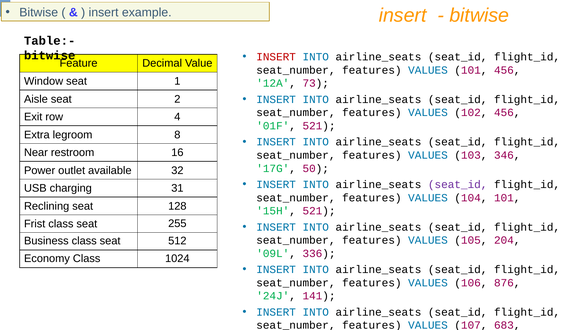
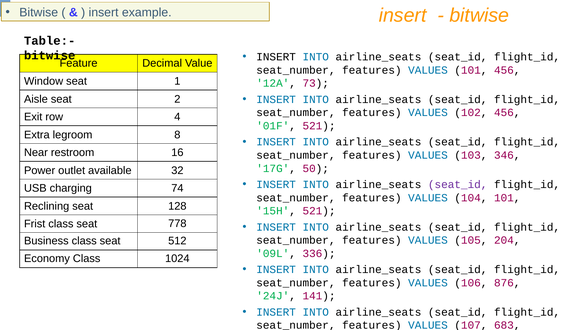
INSERT at (276, 57) colour: red -> black
31: 31 -> 74
255: 255 -> 778
